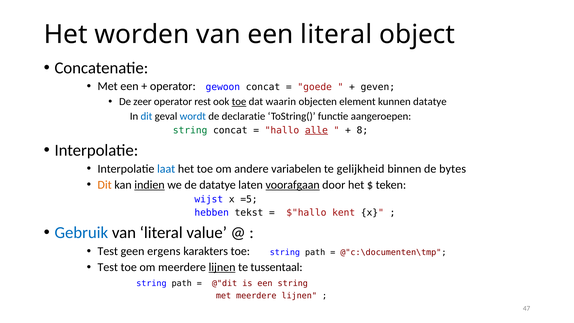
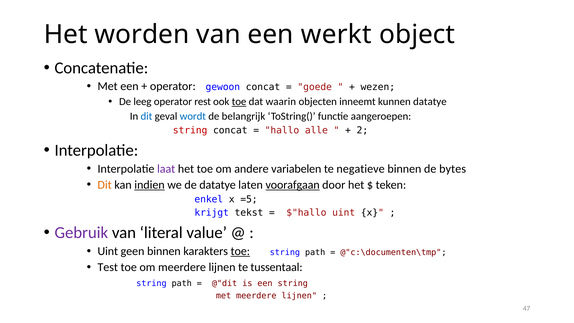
een literal: literal -> werkt
geven: geven -> wezen
zeer: zeer -> leeg
element: element -> inneemt
declaratie: declaratie -> belangrijk
string at (190, 130) colour: green -> red
alle underline: present -> none
8: 8 -> 2
laat colour: blue -> purple
gelijkheid: gelijkheid -> negatieve
wijst: wijst -> enkel
hebben: hebben -> krijgt
$"hallo kent: kent -> uint
Gebruik colour: blue -> purple
Test at (108, 251): Test -> Uint
geen ergens: ergens -> binnen
toe at (240, 251) underline: none -> present
lijnen at (222, 267) underline: present -> none
